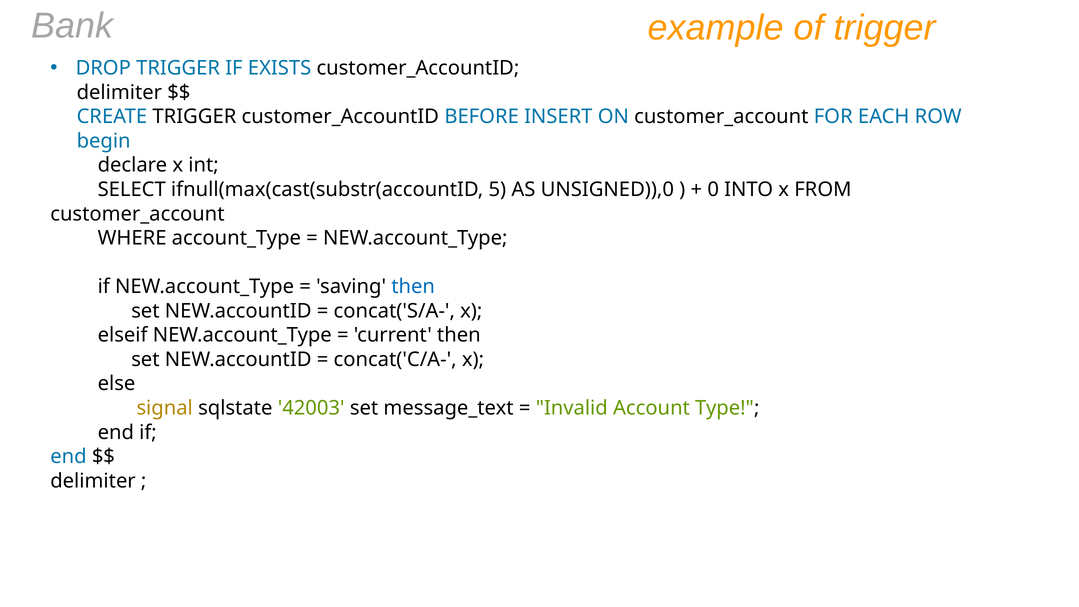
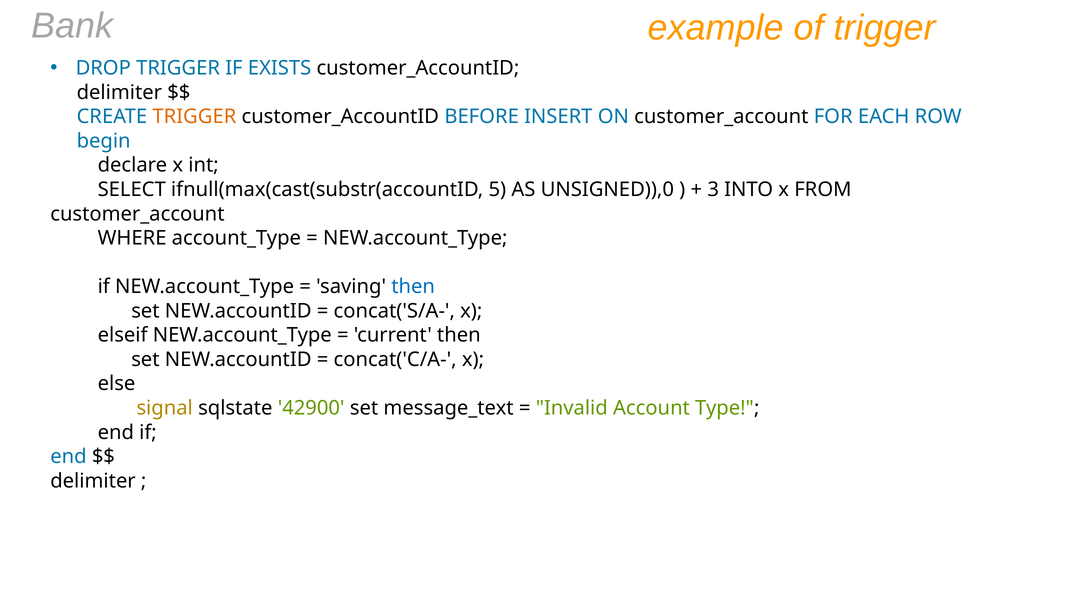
TRIGGER at (194, 117) colour: black -> orange
0: 0 -> 3
42003: 42003 -> 42900
